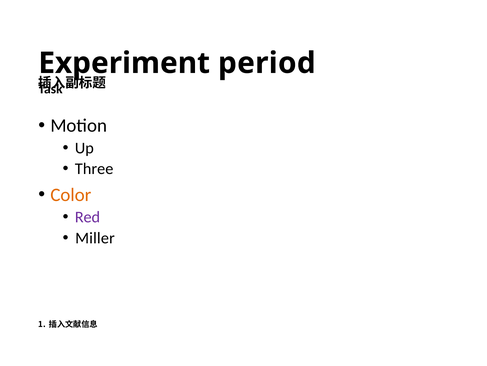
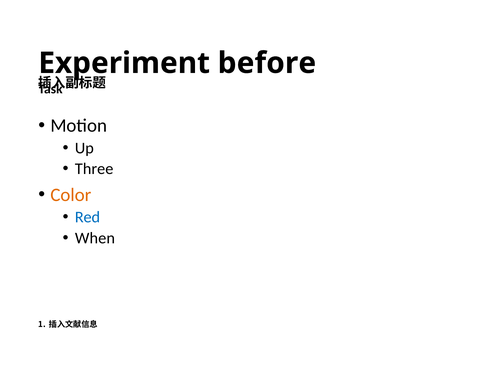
period: period -> before
Red colour: purple -> blue
Miller: Miller -> When
